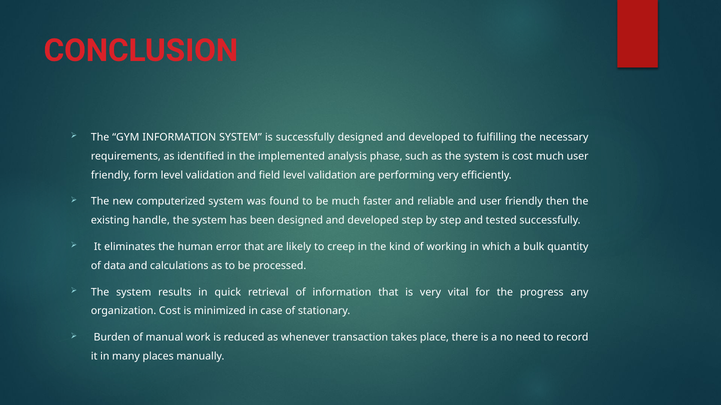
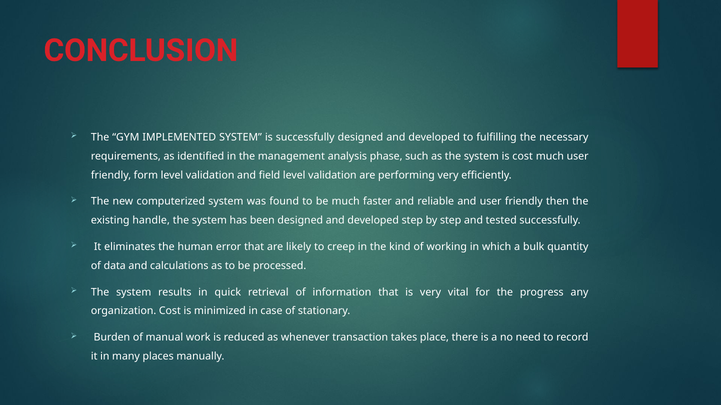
GYM INFORMATION: INFORMATION -> IMPLEMENTED
implemented: implemented -> management
